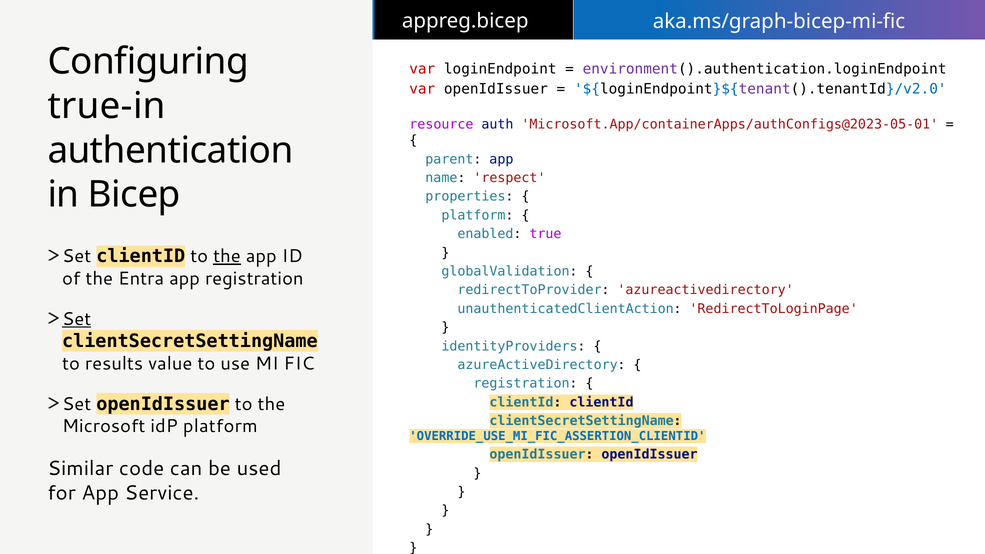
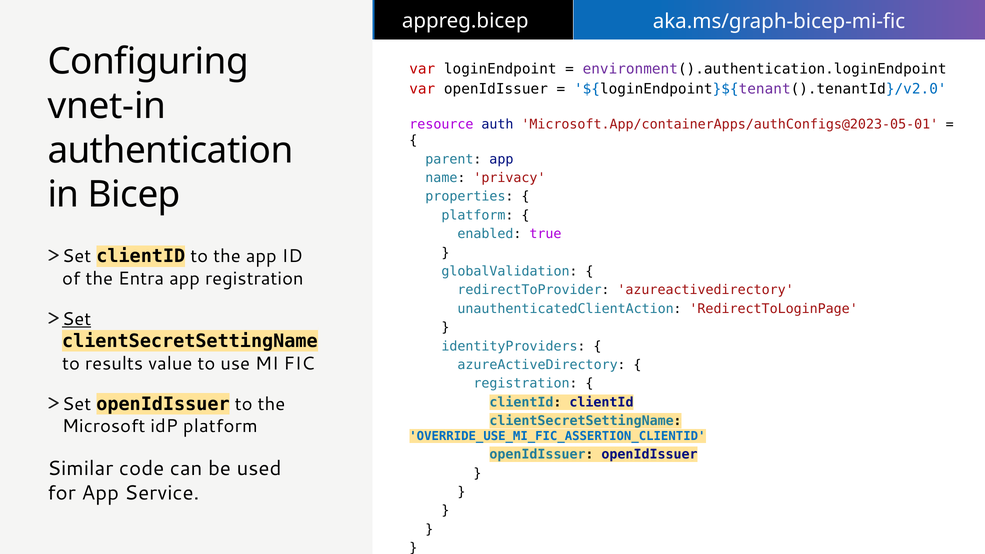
true-in: true-in -> vnet-in
respect: respect -> privacy
the at (227, 256) underline: present -> none
